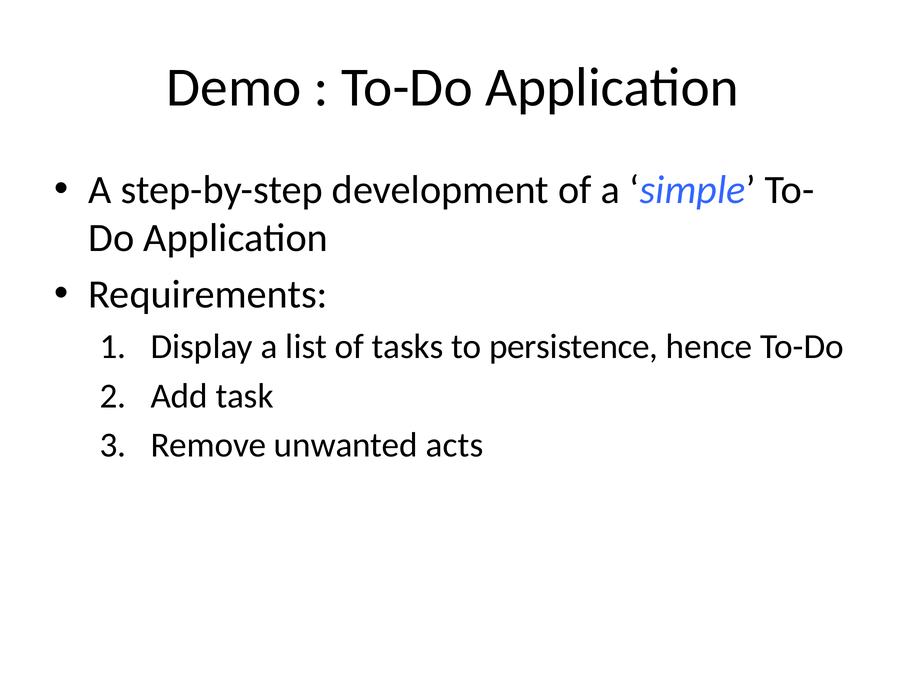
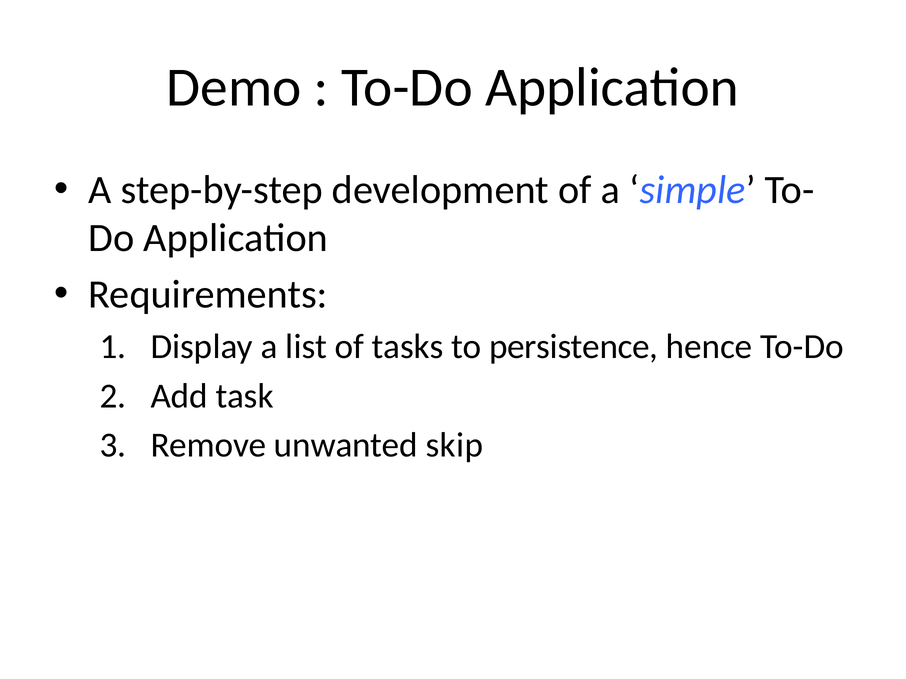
acts: acts -> skip
